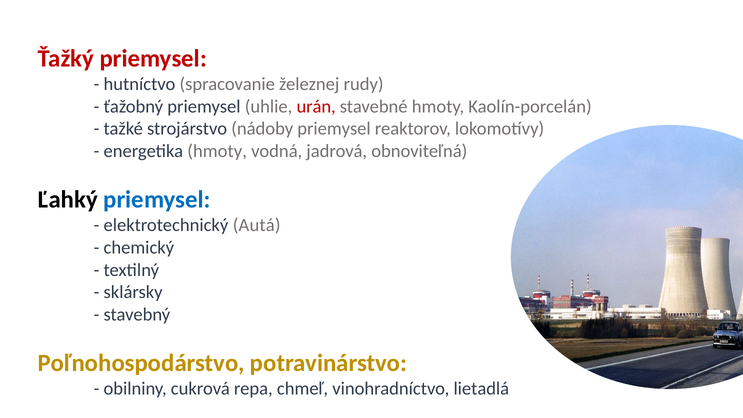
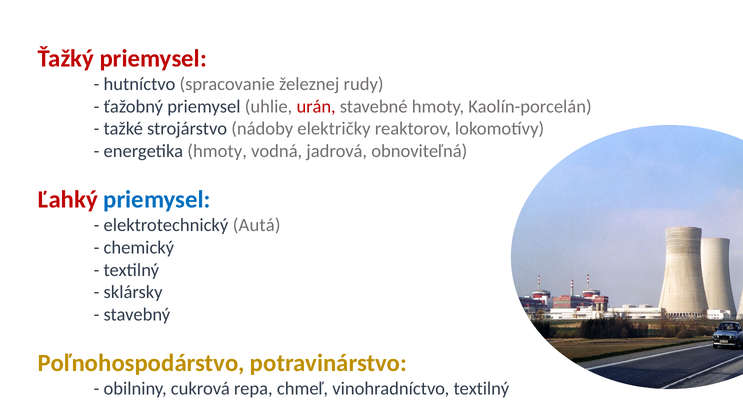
nádoby priemysel: priemysel -> električky
Ľahký colour: black -> red
vinohradníctvo lietadlá: lietadlá -> textilný
